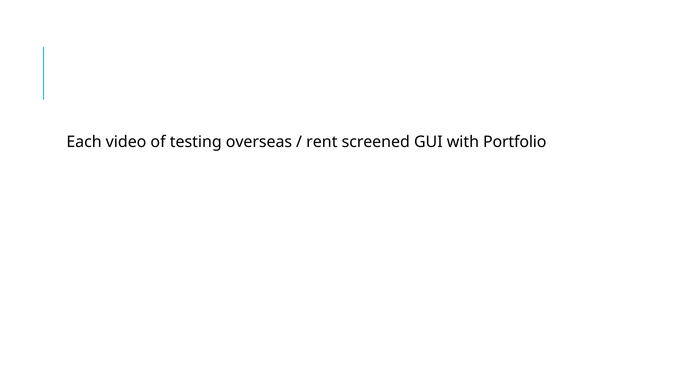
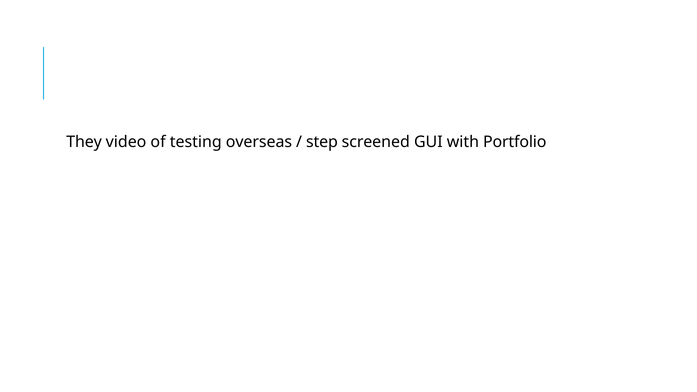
Each: Each -> They
rent: rent -> step
